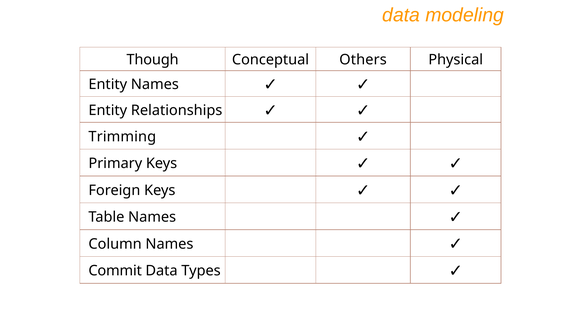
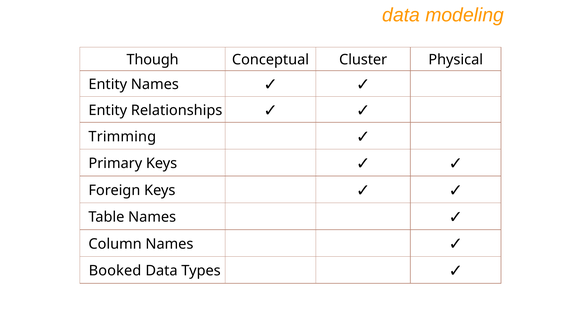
Others: Others -> Cluster
Commit: Commit -> Booked
